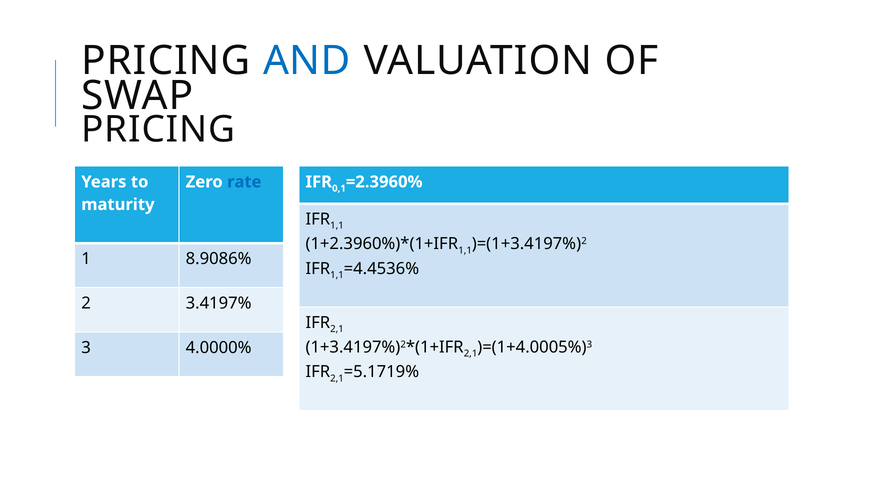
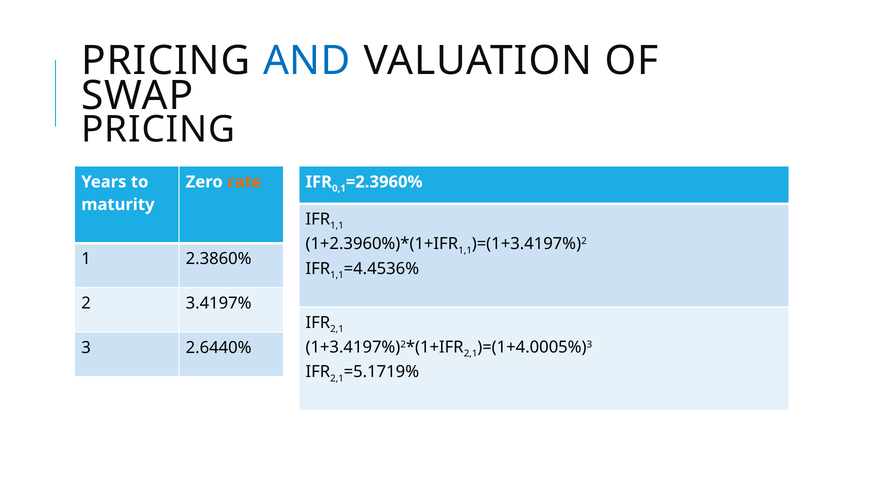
rate colour: blue -> orange
8.9086%: 8.9086% -> 2.3860%
4.0000%: 4.0000% -> 2.6440%
